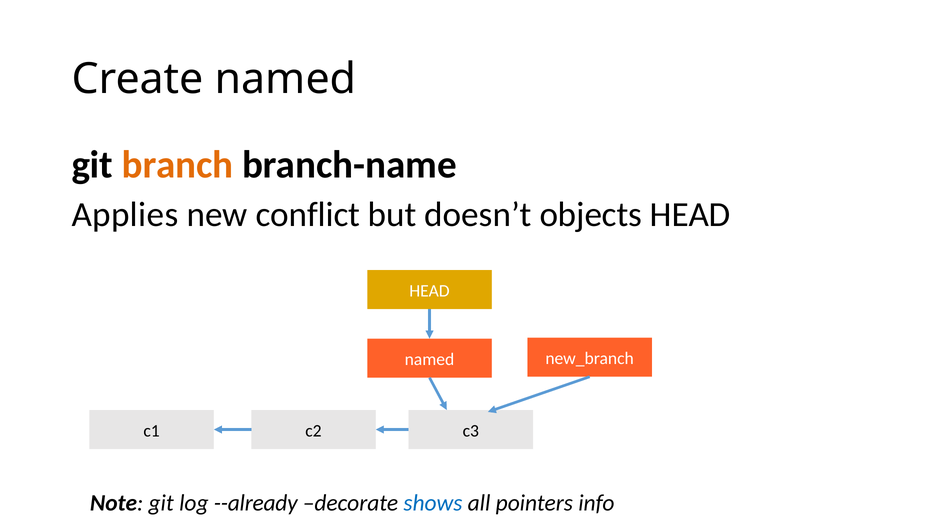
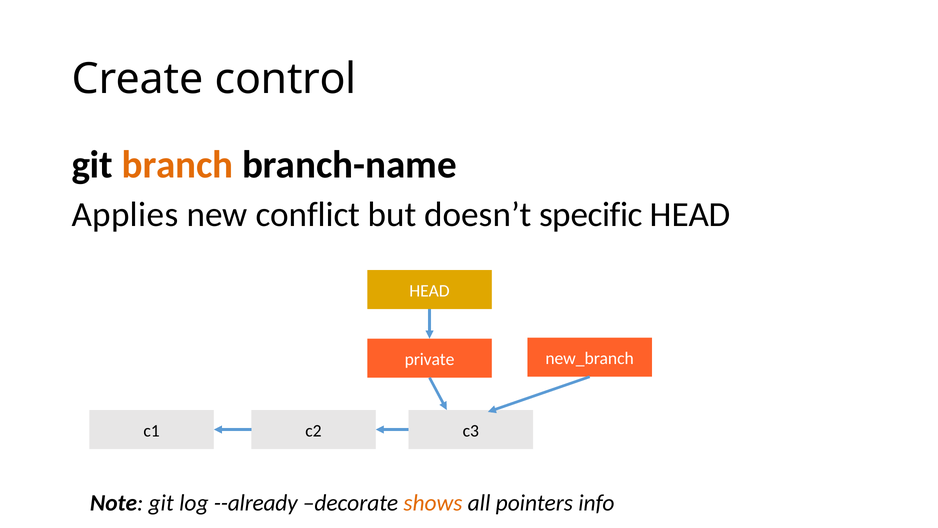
Create named: named -> control
objects: objects -> specific
named at (429, 359): named -> private
shows colour: blue -> orange
